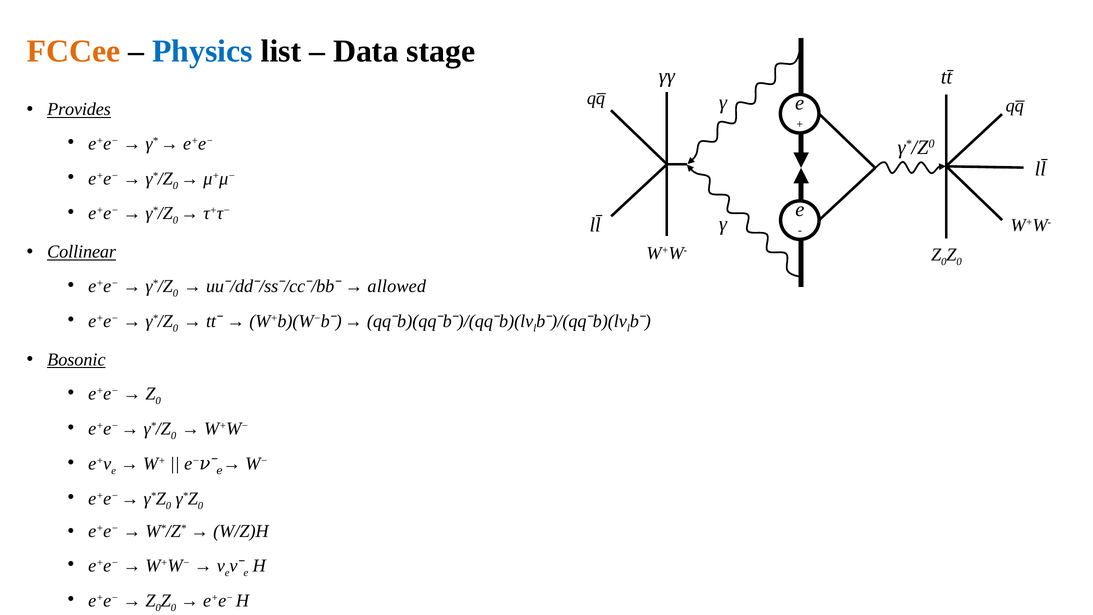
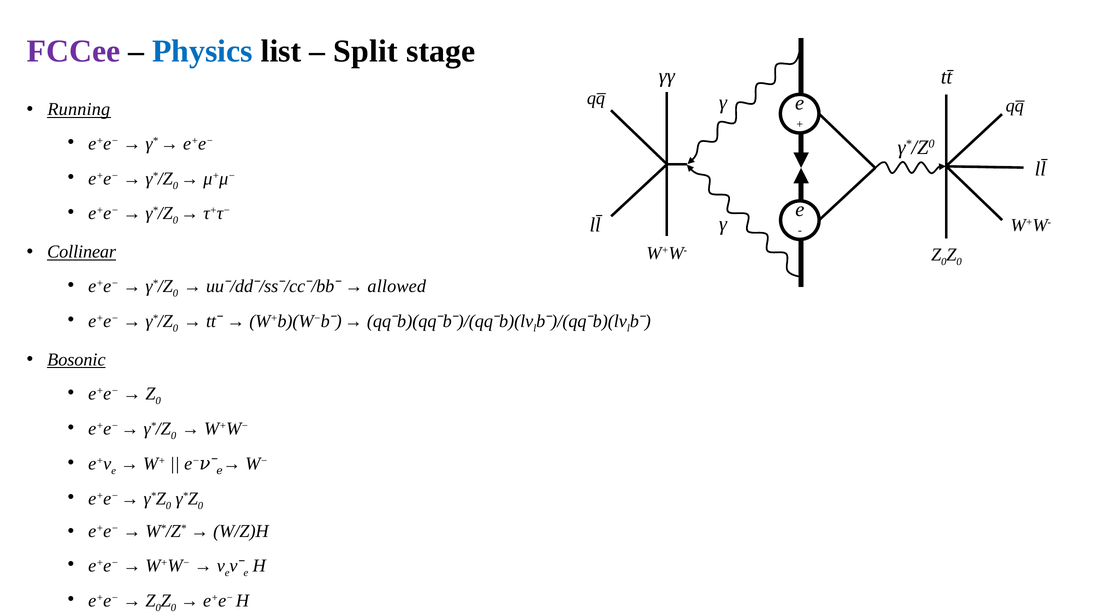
FCCee colour: orange -> purple
Data: Data -> Split
Provides: Provides -> Running
